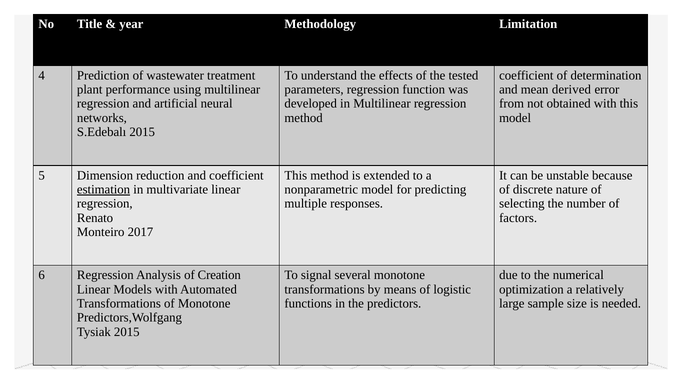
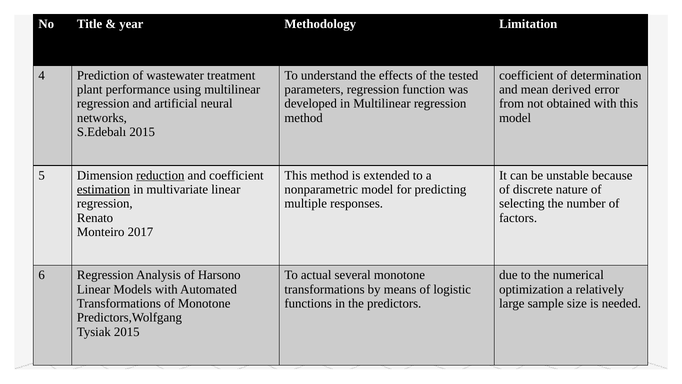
reduction underline: none -> present
Creation: Creation -> Harsono
signal: signal -> actual
